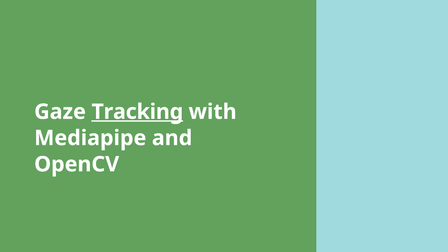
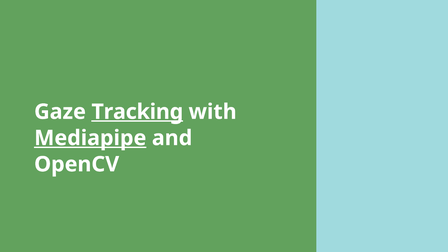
Mediapipe underline: none -> present
